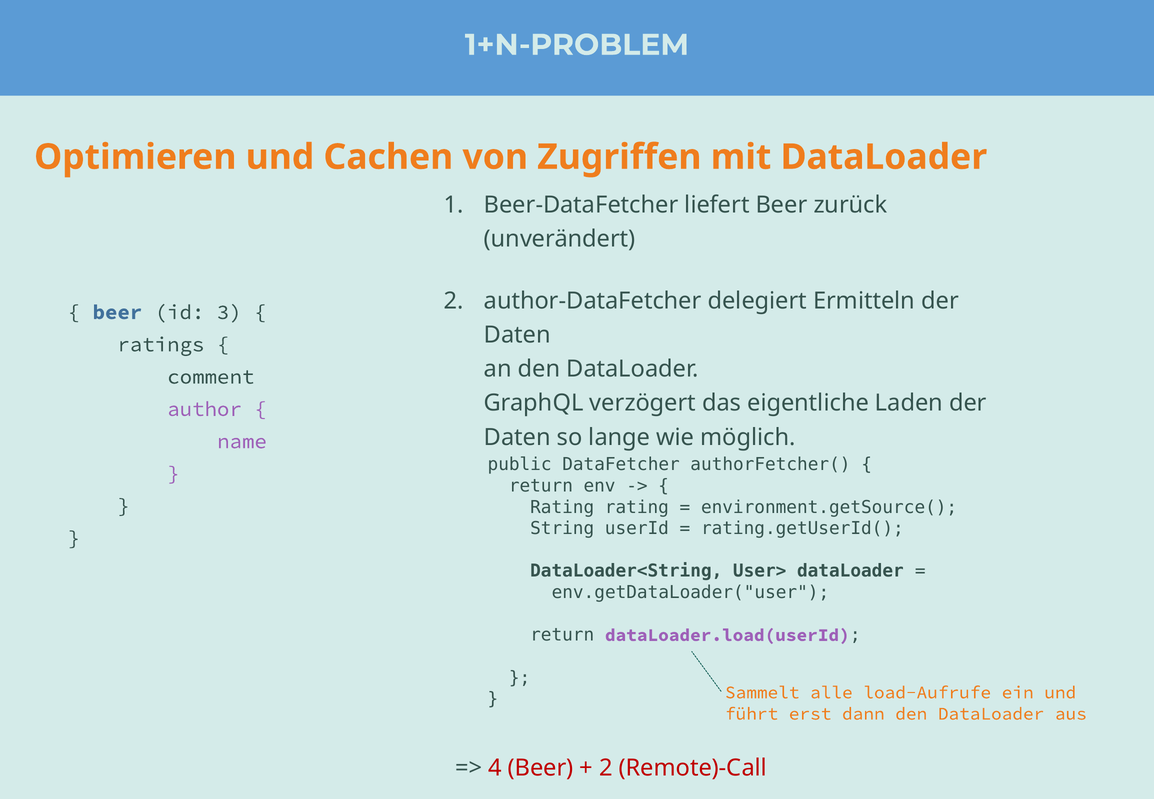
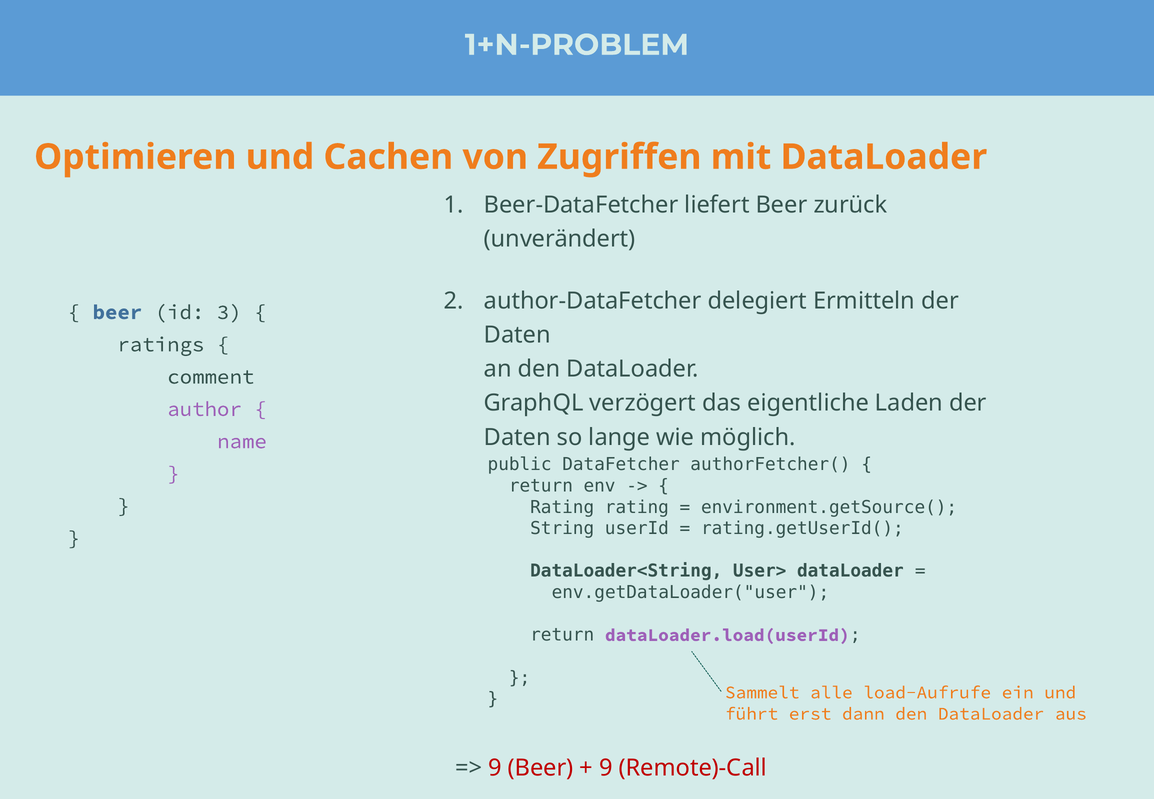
4 at (495, 768): 4 -> 9
2 at (606, 768): 2 -> 9
